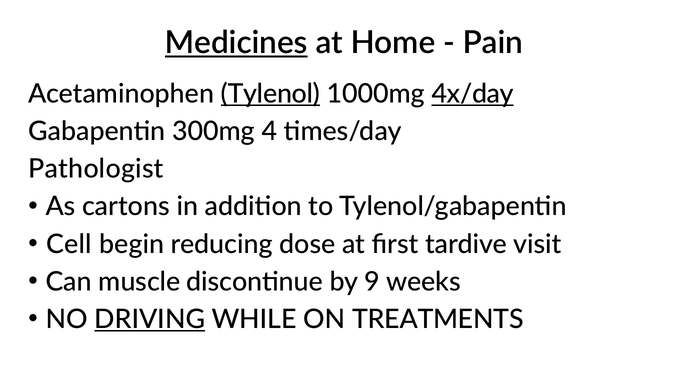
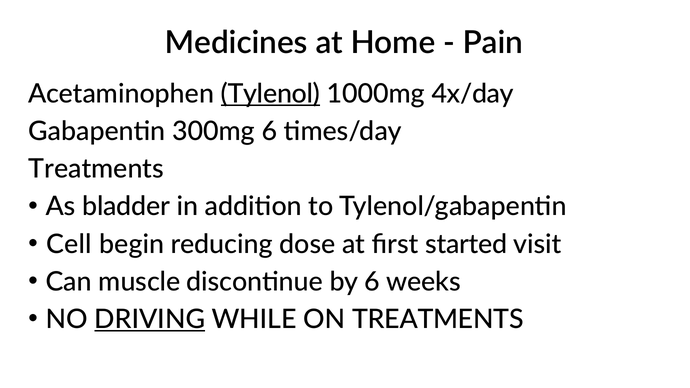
Medicines underline: present -> none
4x/day underline: present -> none
300mg 4: 4 -> 6
Pathologist at (96, 169): Pathologist -> Treatments
cartons: cartons -> bladder
tardive: tardive -> started
by 9: 9 -> 6
